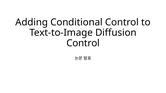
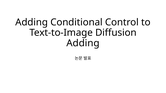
Control at (83, 43): Control -> Adding
